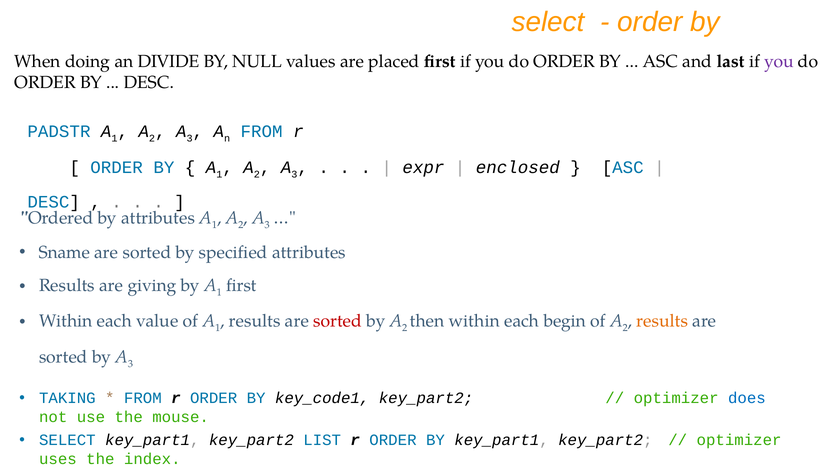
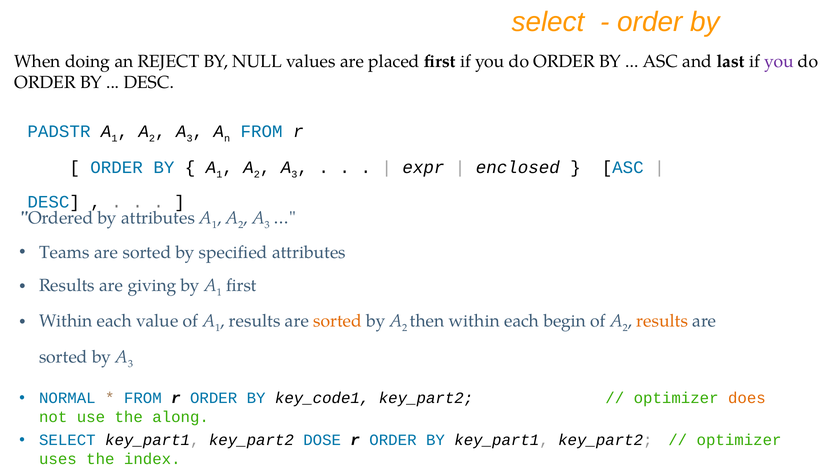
DIVIDE: DIVIDE -> REJECT
Sname: Sname -> Teams
sorted at (338, 321) colour: red -> orange
TAKING: TAKING -> NORMAL
does colour: blue -> orange
mouse: mouse -> along
LIST: LIST -> DOSE
